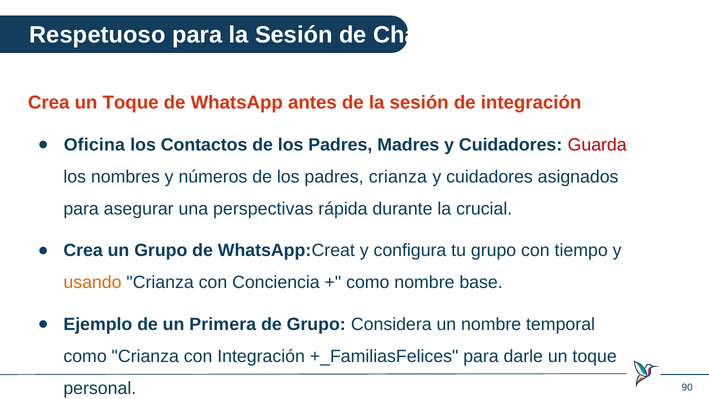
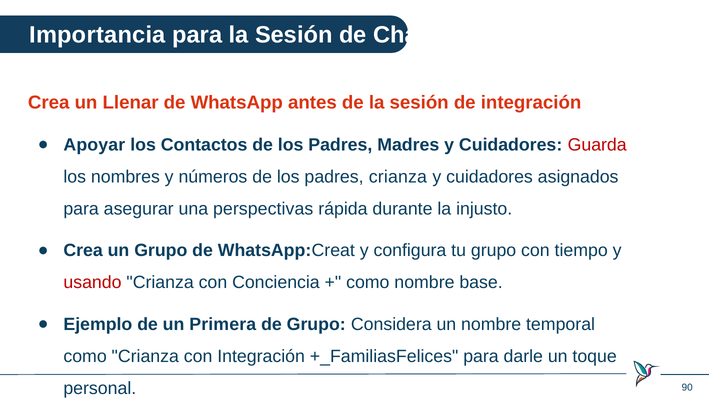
Respetuoso: Respetuoso -> Importancia
Crea un Toque: Toque -> Llenar
Oficina: Oficina -> Apoyar
crucial: crucial -> injusto
usando colour: orange -> red
